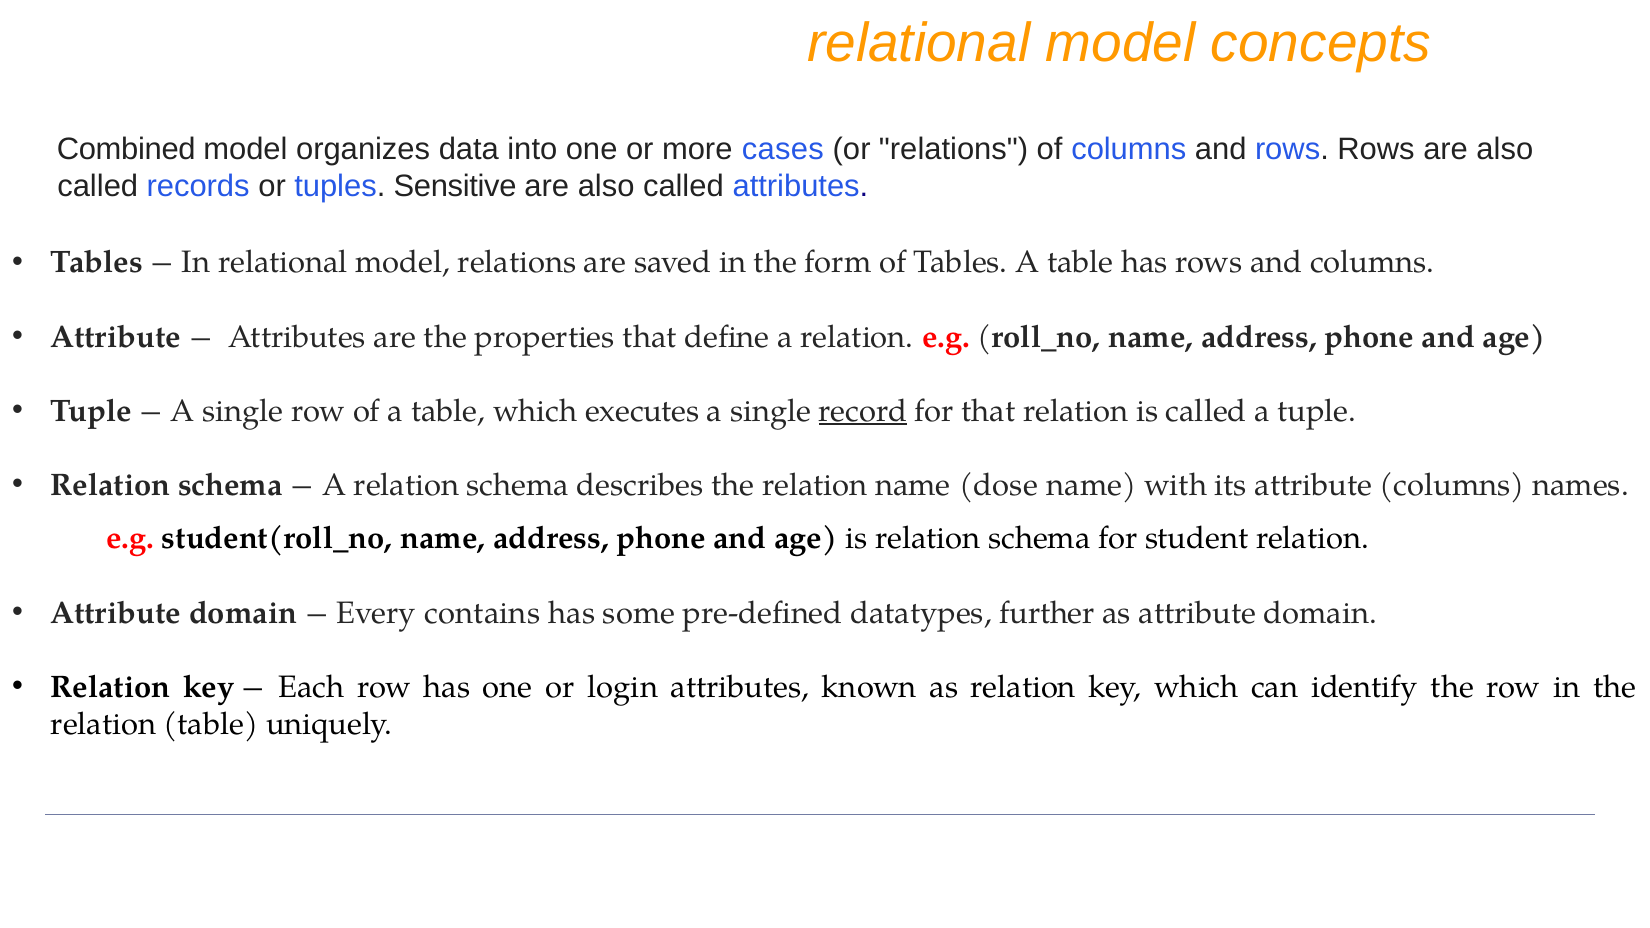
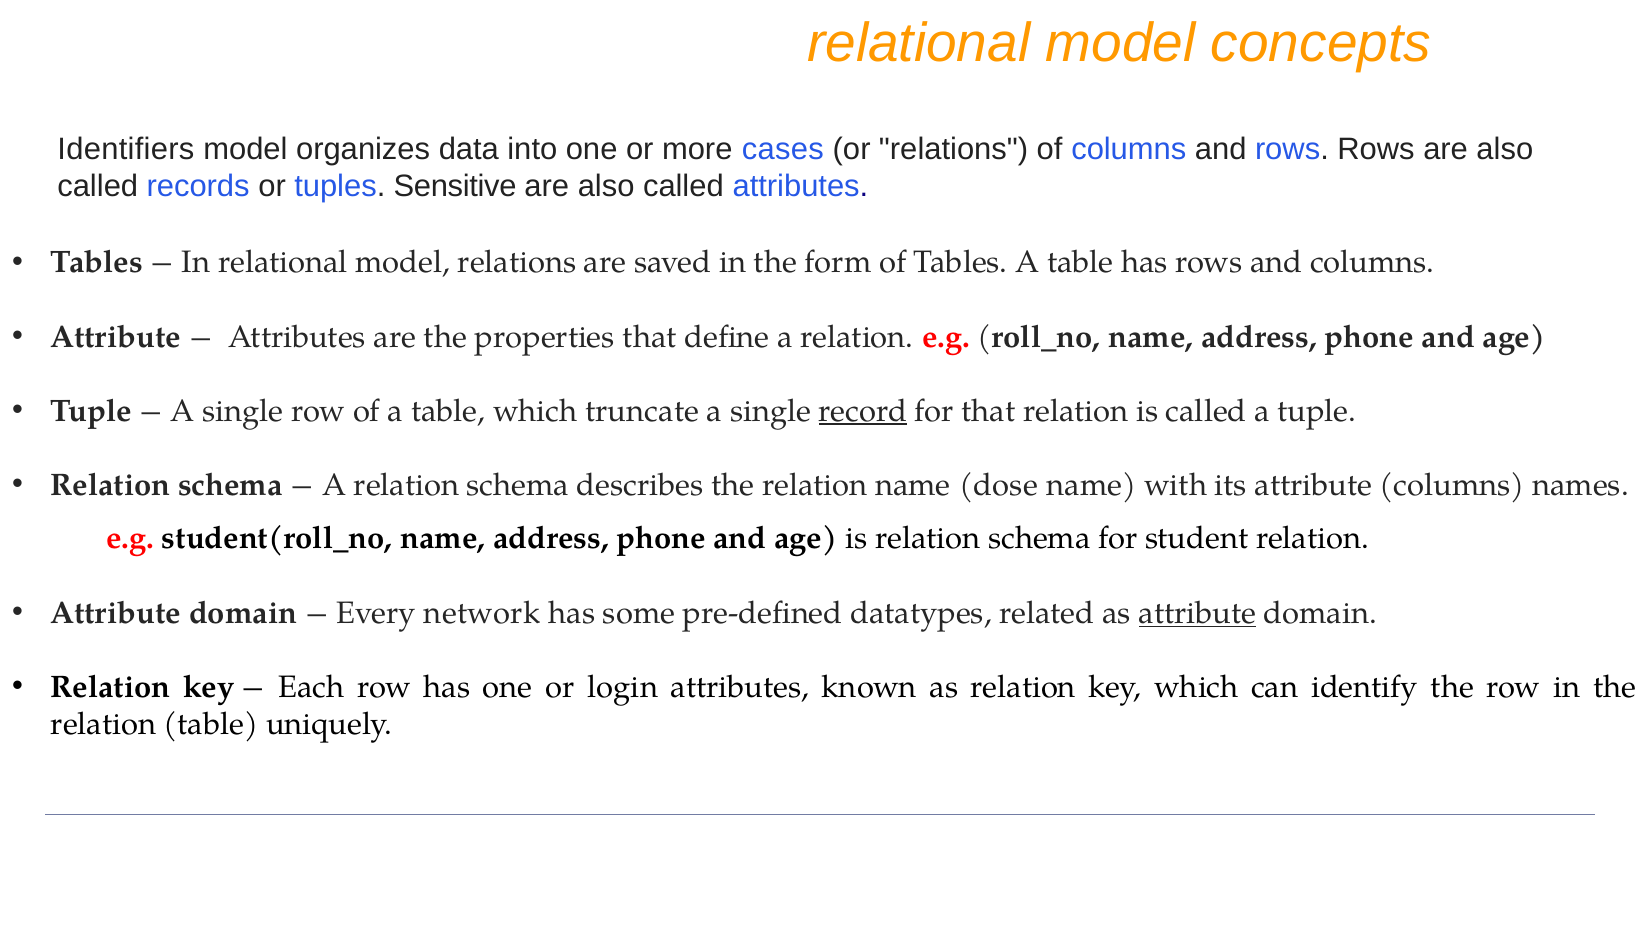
Combined: Combined -> Identifiers
executes: executes -> truncate
contains: contains -> network
further: further -> related
attribute at (1197, 613) underline: none -> present
